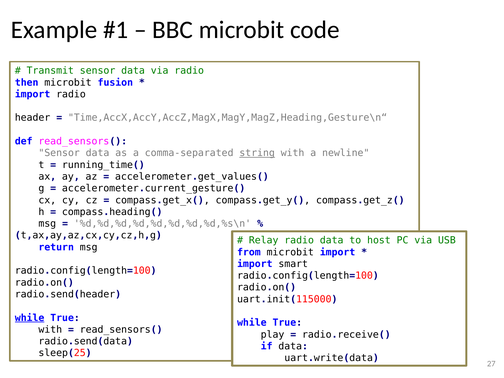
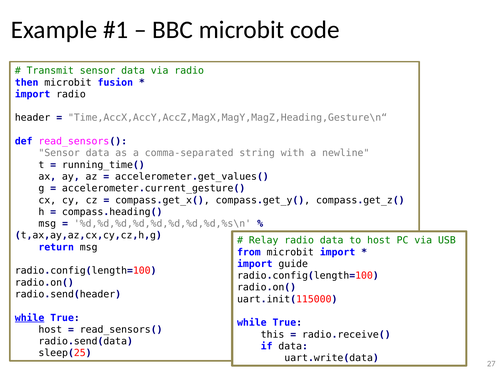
string underline: present -> none
smart: smart -> guide
with at (50, 330): with -> host
play: play -> this
